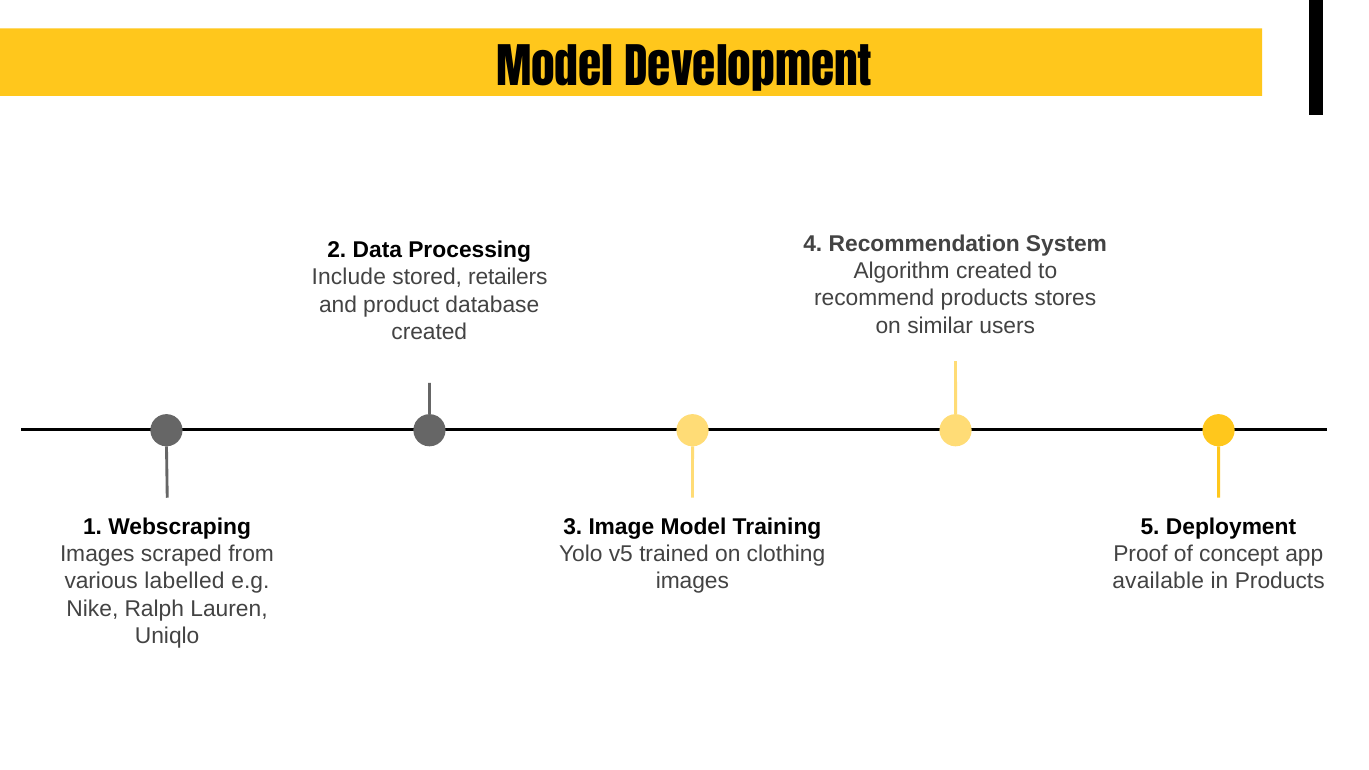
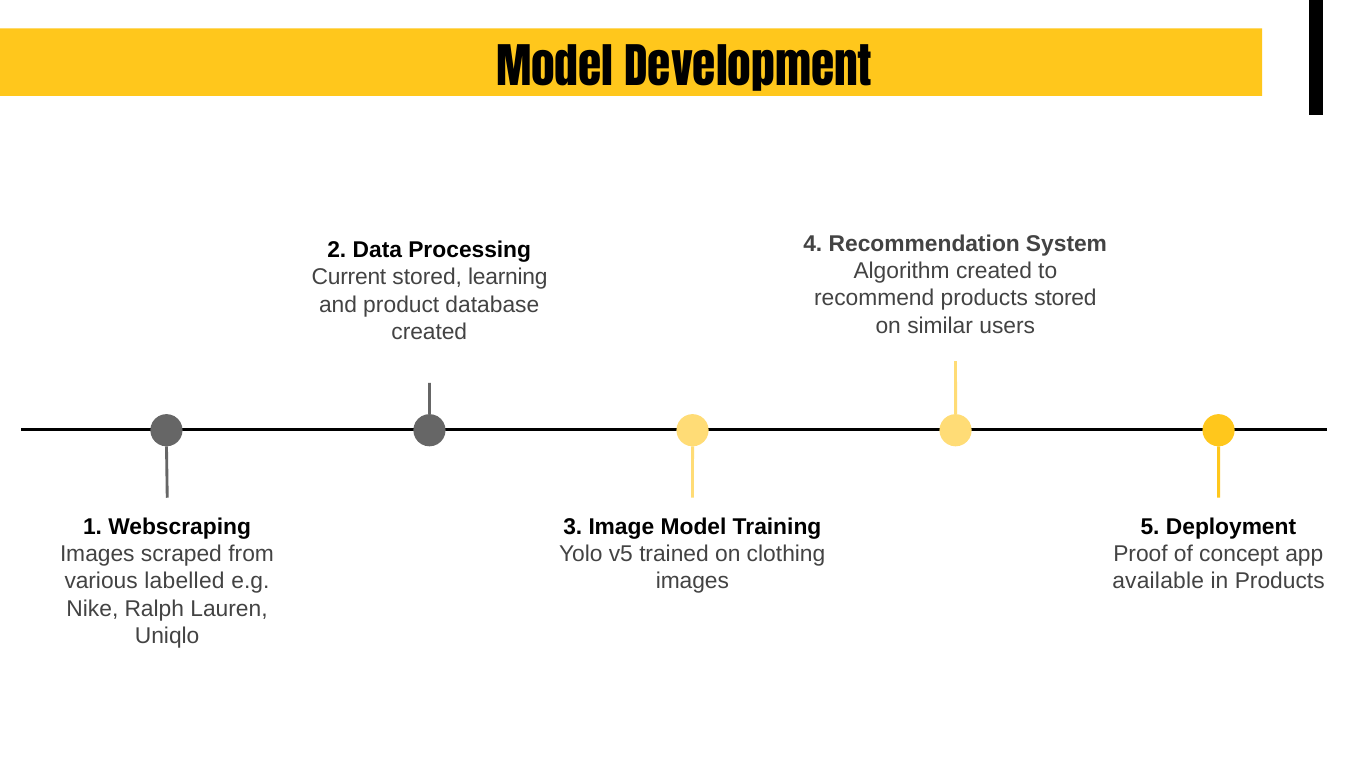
Include: Include -> Current
retailers: retailers -> learning
products stores: stores -> stored
